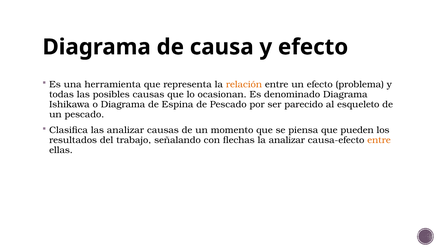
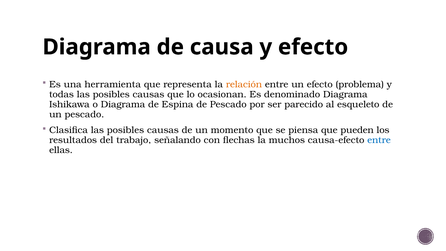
Clasifica las analizar: analizar -> posibles
la analizar: analizar -> muchos
entre at (379, 140) colour: orange -> blue
